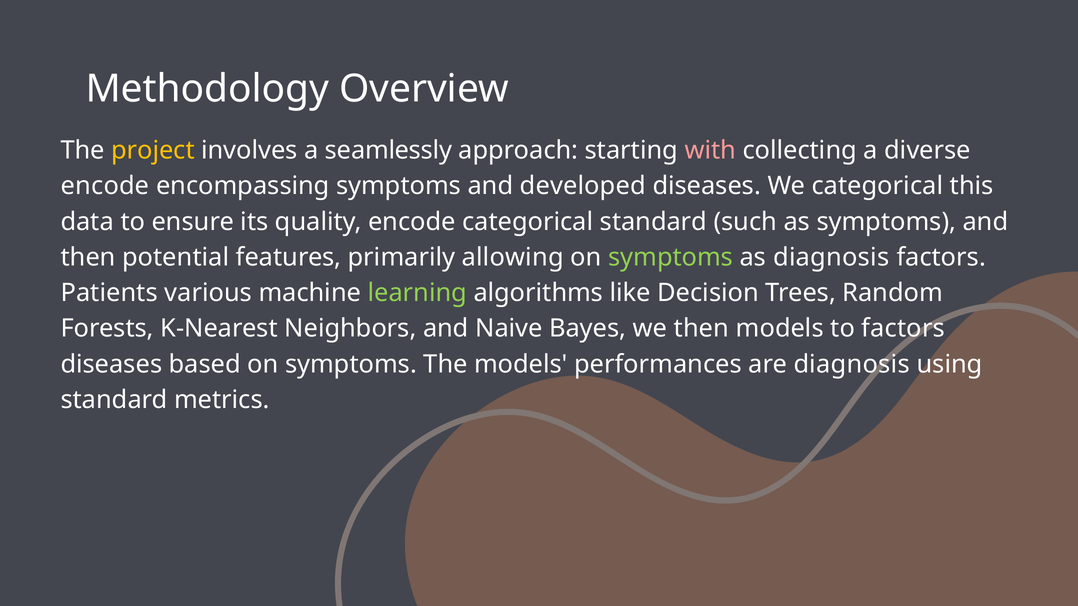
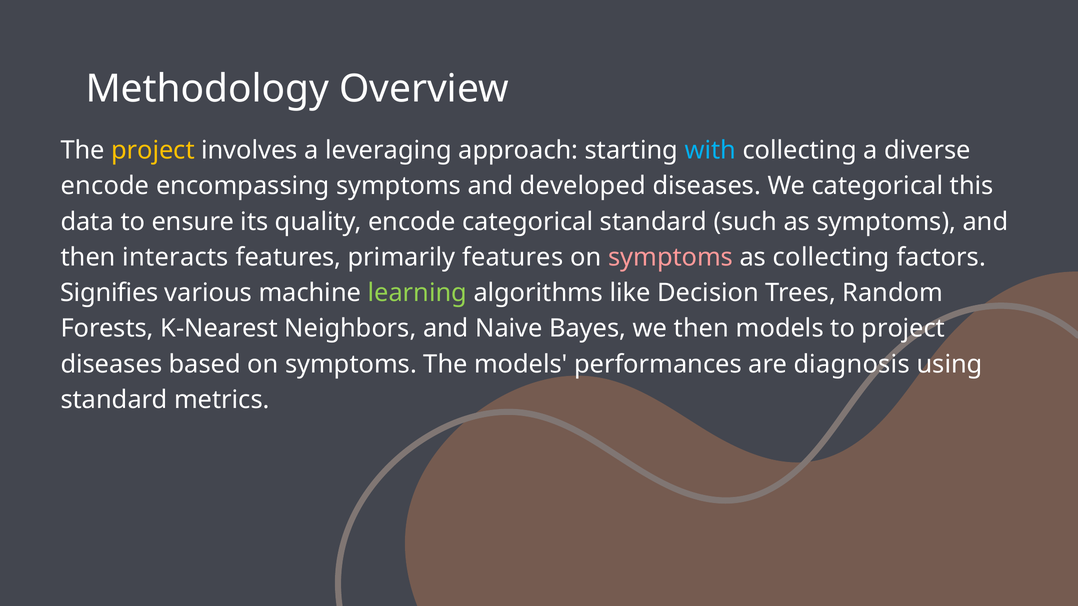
seamlessly: seamlessly -> leveraging
with colour: pink -> light blue
potential: potential -> interacts
primarily allowing: allowing -> features
symptoms at (671, 257) colour: light green -> pink
as diagnosis: diagnosis -> collecting
Patients: Patients -> Signifies
to factors: factors -> project
